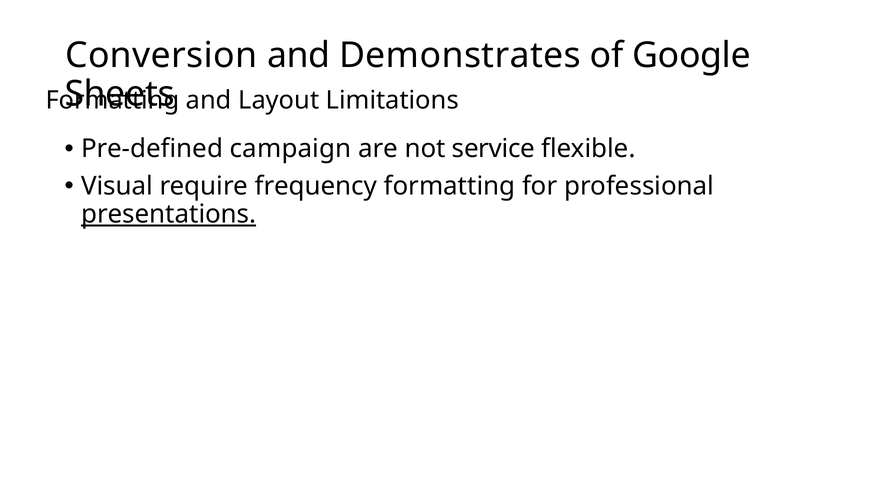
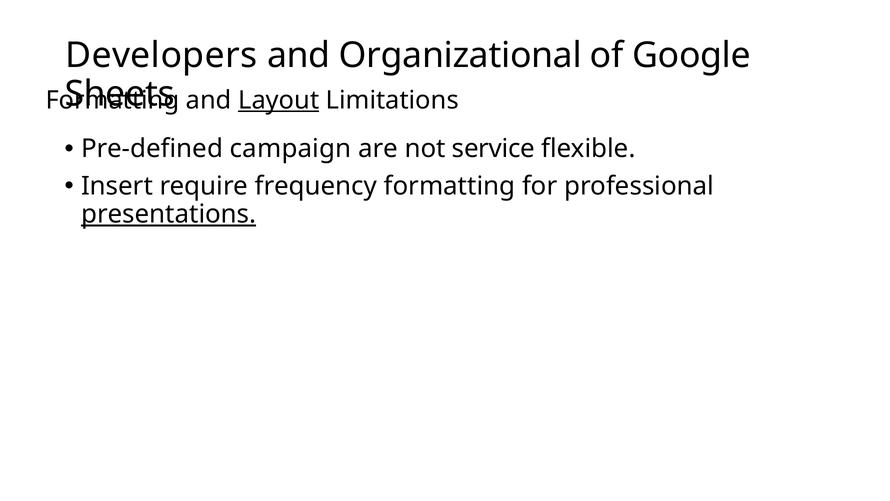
Conversion: Conversion -> Developers
Demonstrates: Demonstrates -> Organizational
Layout underline: none -> present
Visual: Visual -> Insert
